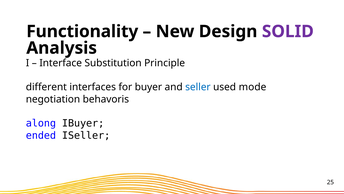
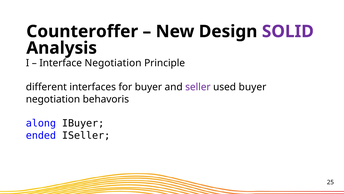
Functionality: Functionality -> Counteroffer
Interface Substitution: Substitution -> Negotiation
seller colour: blue -> purple
used mode: mode -> buyer
